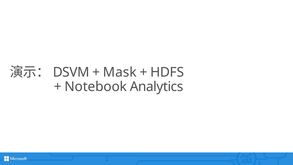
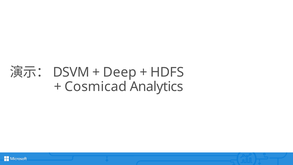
Mask: Mask -> Deep
Notebook: Notebook -> Cosmicad
